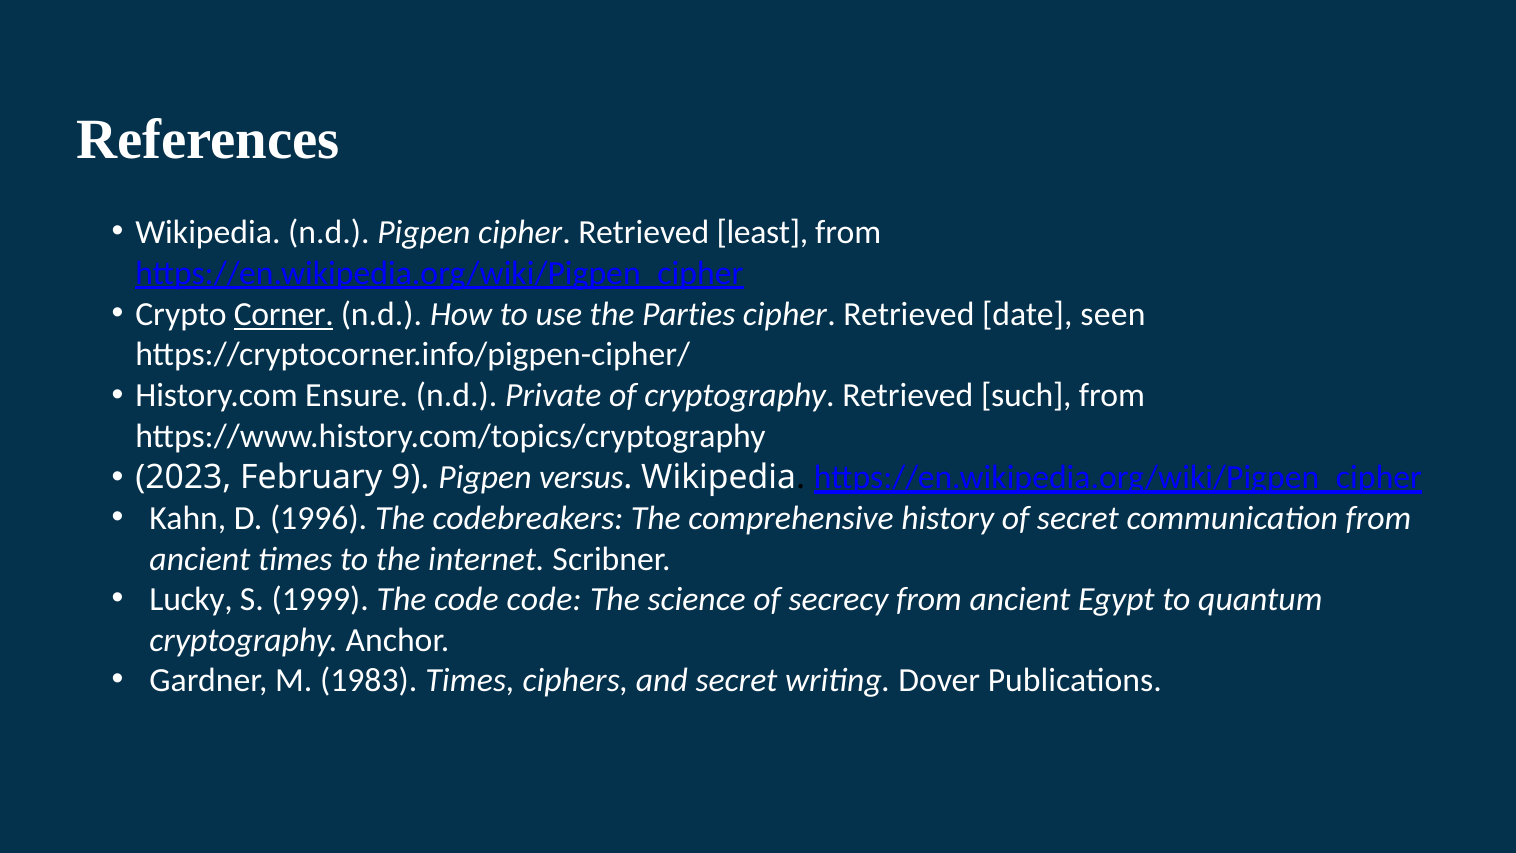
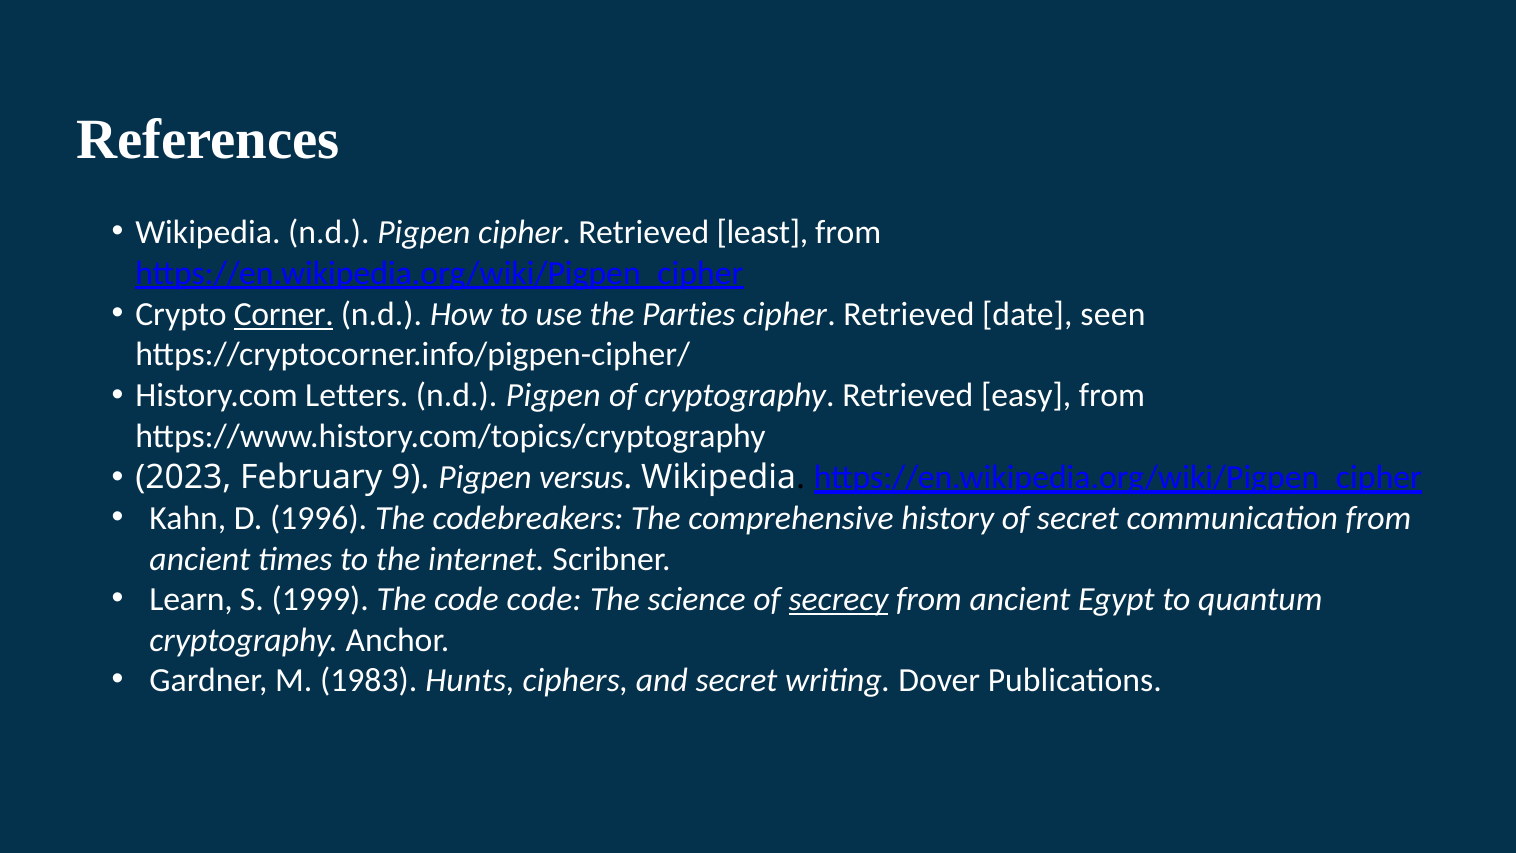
Ensure: Ensure -> Letters
Private at (553, 396): Private -> Pigpen
such: such -> easy
Lucky: Lucky -> Learn
secrecy underline: none -> present
1983 Times: Times -> Hunts
